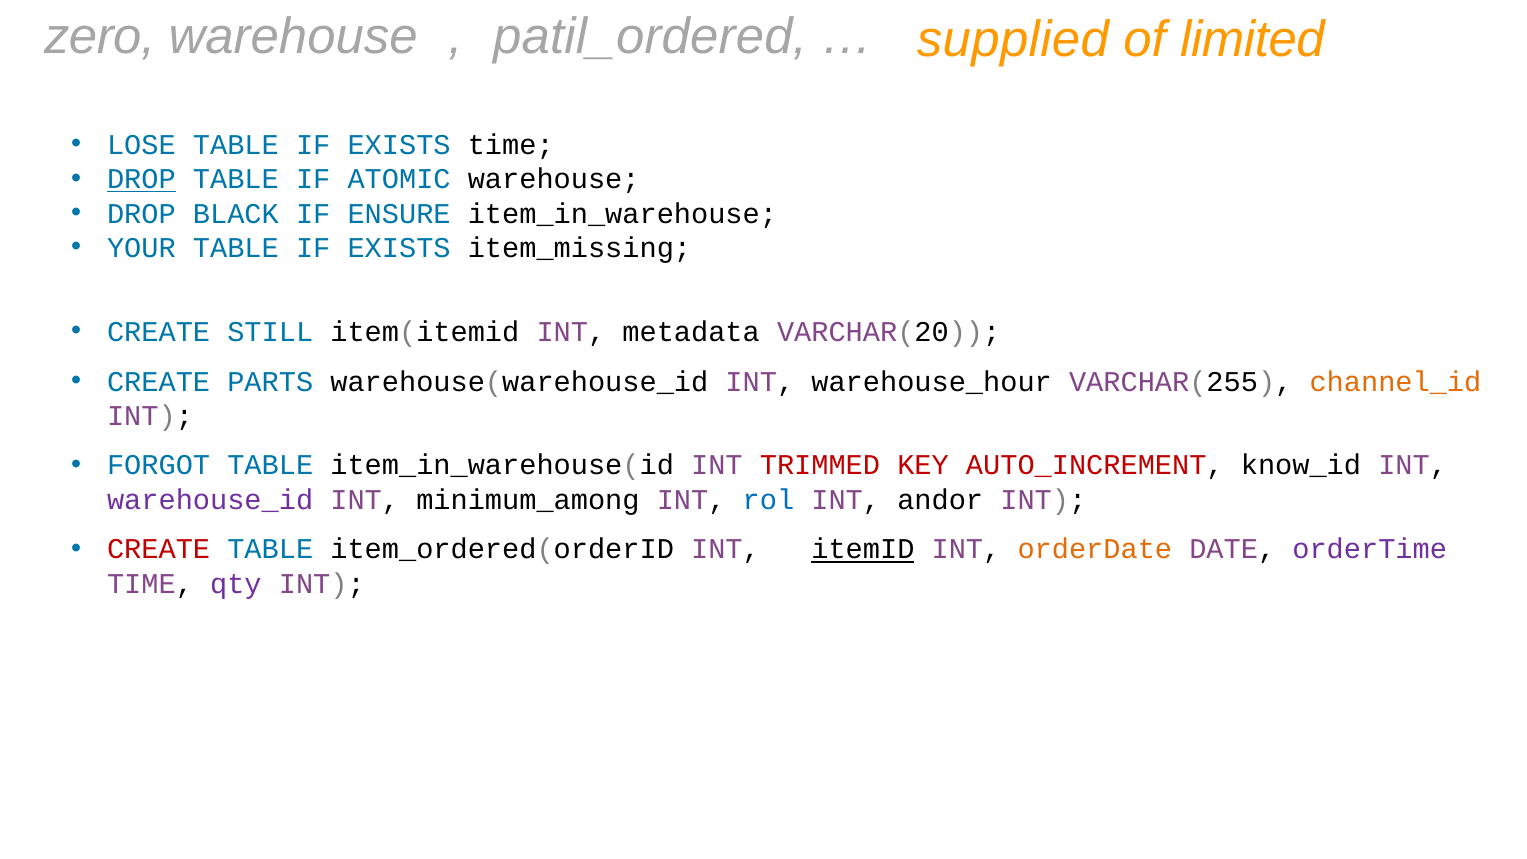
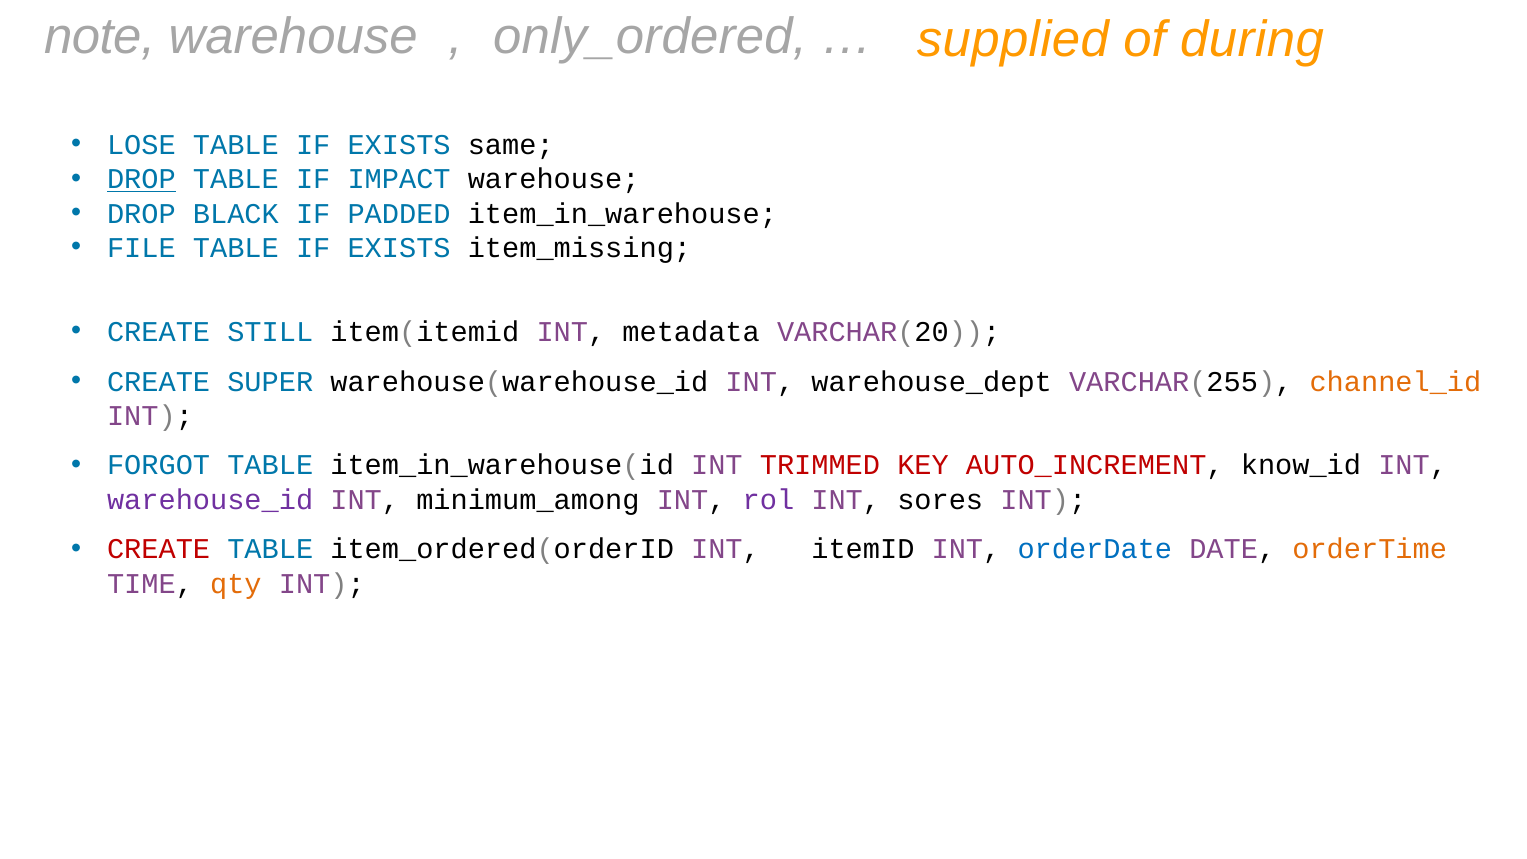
zero: zero -> note
patil_ordered: patil_ordered -> only_ordered
limited: limited -> during
EXISTS time: time -> same
ATOMIC: ATOMIC -> IMPACT
ENSURE: ENSURE -> PADDED
YOUR: YOUR -> FILE
PARTS: PARTS -> SUPER
warehouse_hour: warehouse_hour -> warehouse_dept
rol colour: blue -> purple
andor: andor -> sores
itemID underline: present -> none
orderDate colour: orange -> blue
orderTime colour: purple -> orange
qty colour: purple -> orange
